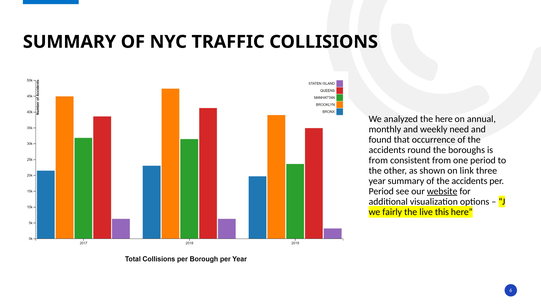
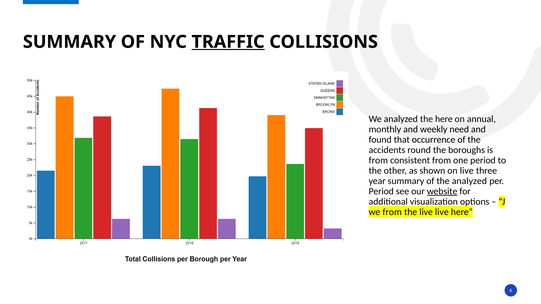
TRAFFIC underline: none -> present
on link: link -> live
summary of the accidents: accidents -> analyzed
we fairly: fairly -> from
live this: this -> live
